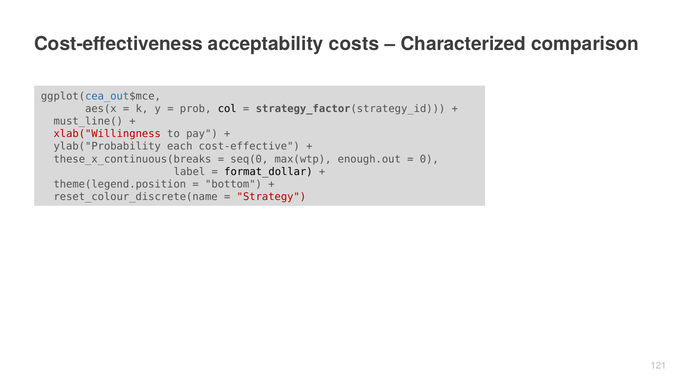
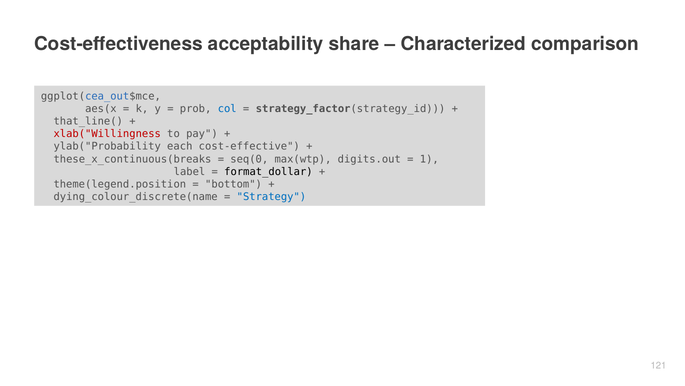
costs: costs -> share
col colour: black -> blue
must_line(: must_line( -> that_line(
enough.out: enough.out -> digits.out
0: 0 -> 1
reset_colour_discrete(name: reset_colour_discrete(name -> dying_colour_discrete(name
Strategy colour: red -> blue
